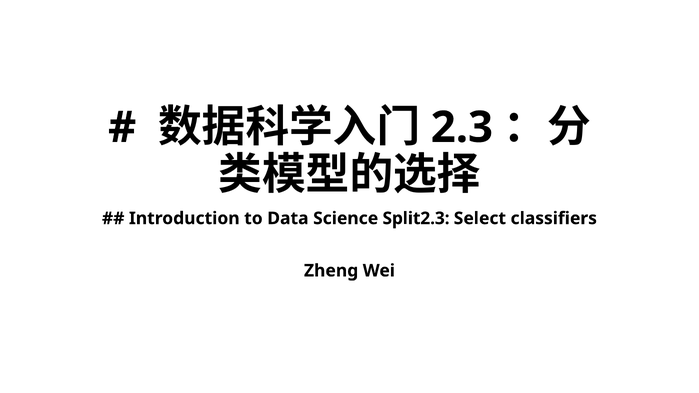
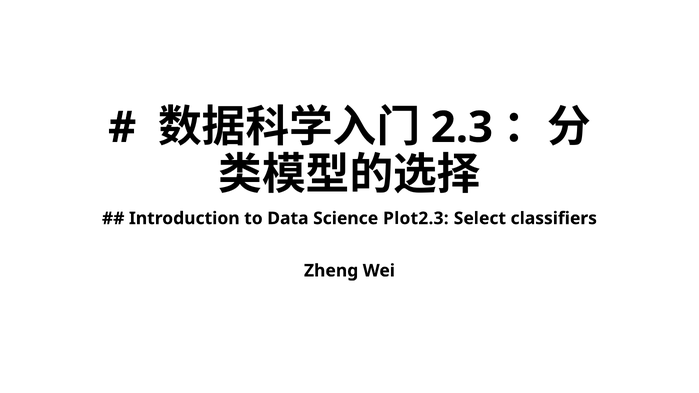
Split2.3: Split2.3 -> Plot2.3
